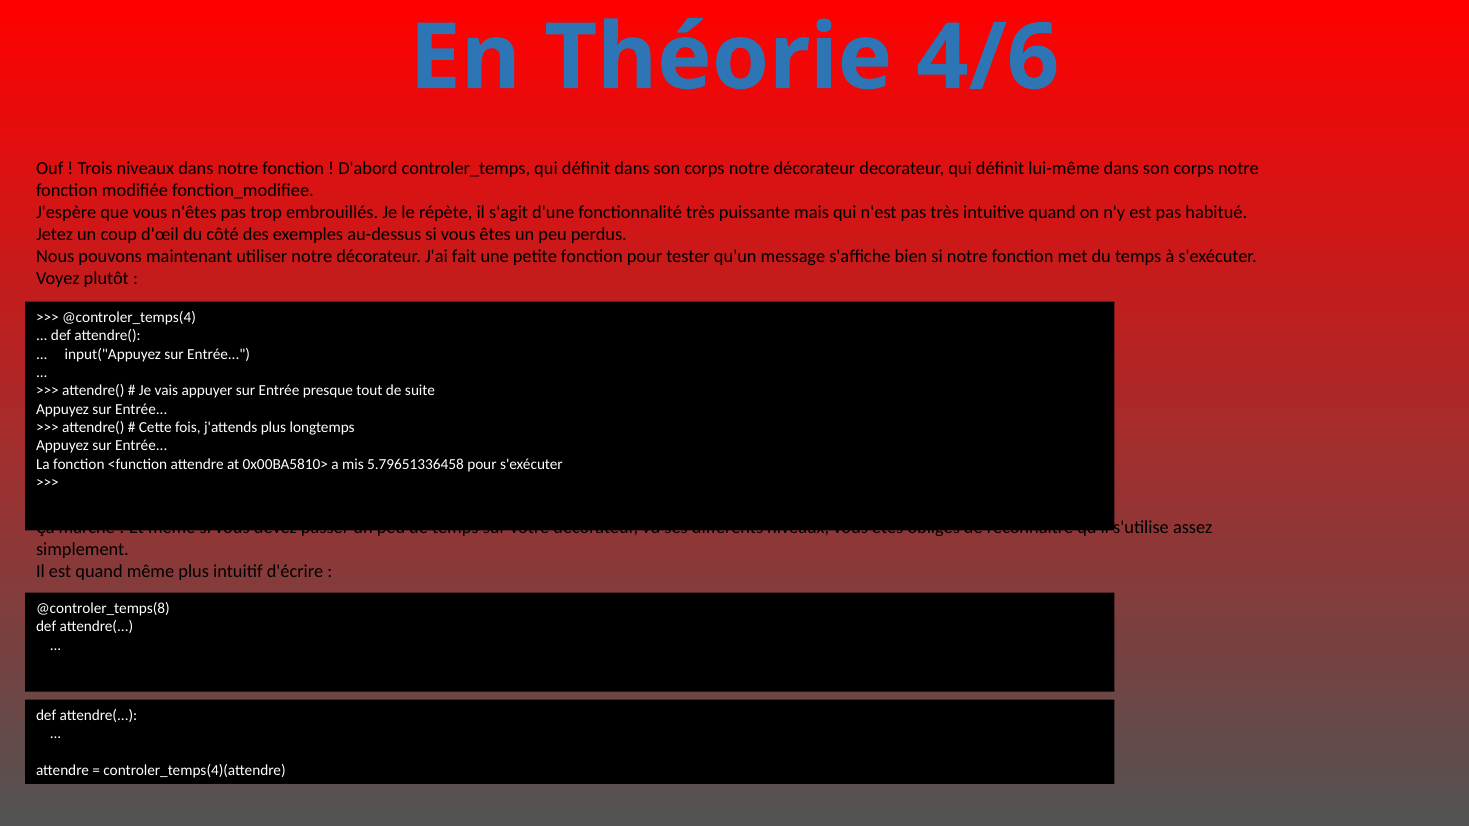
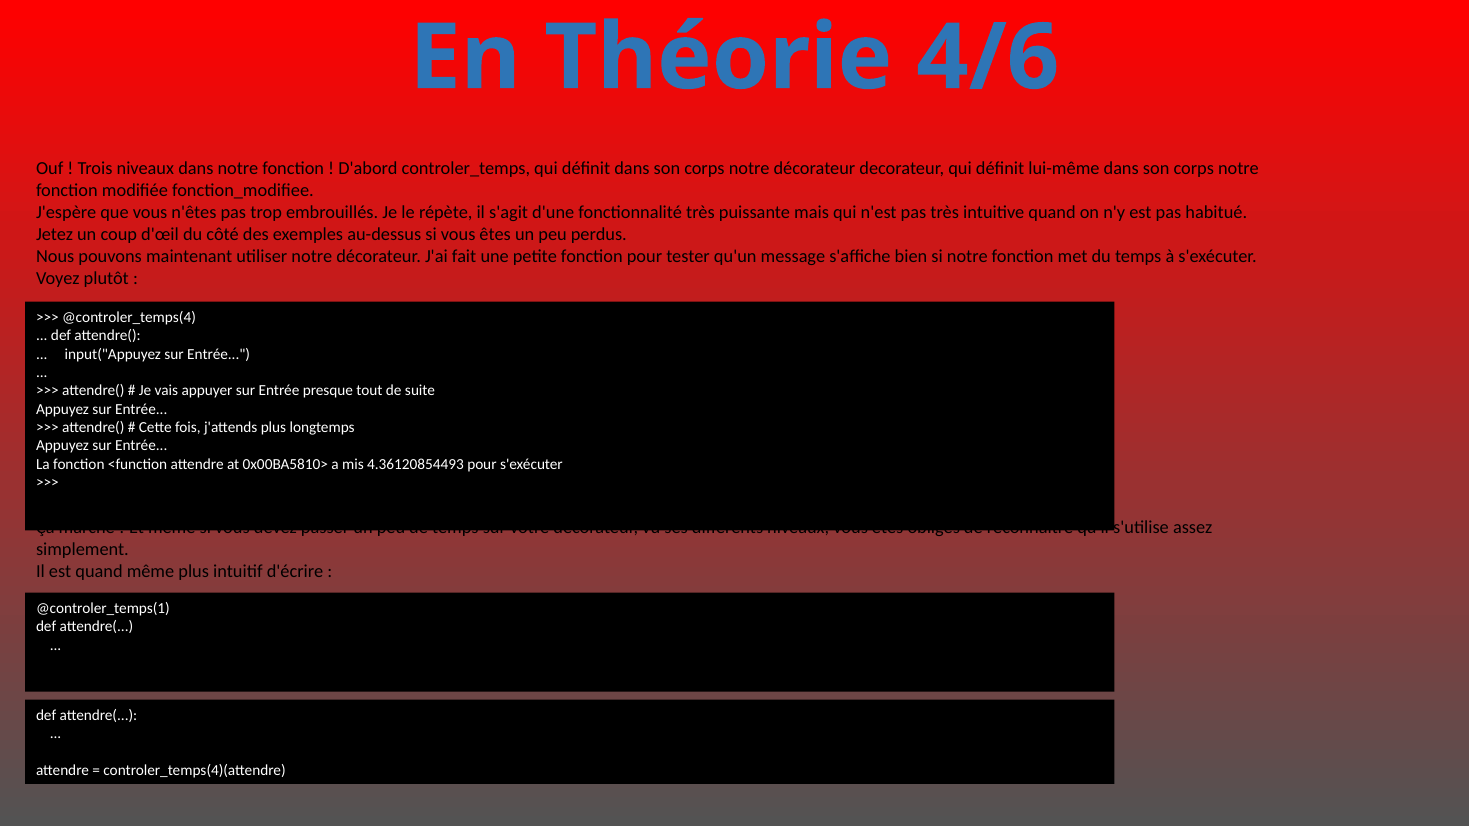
5.79651336458: 5.79651336458 -> 4.36120854493
@controler_temps(8: @controler_temps(8 -> @controler_temps(1
